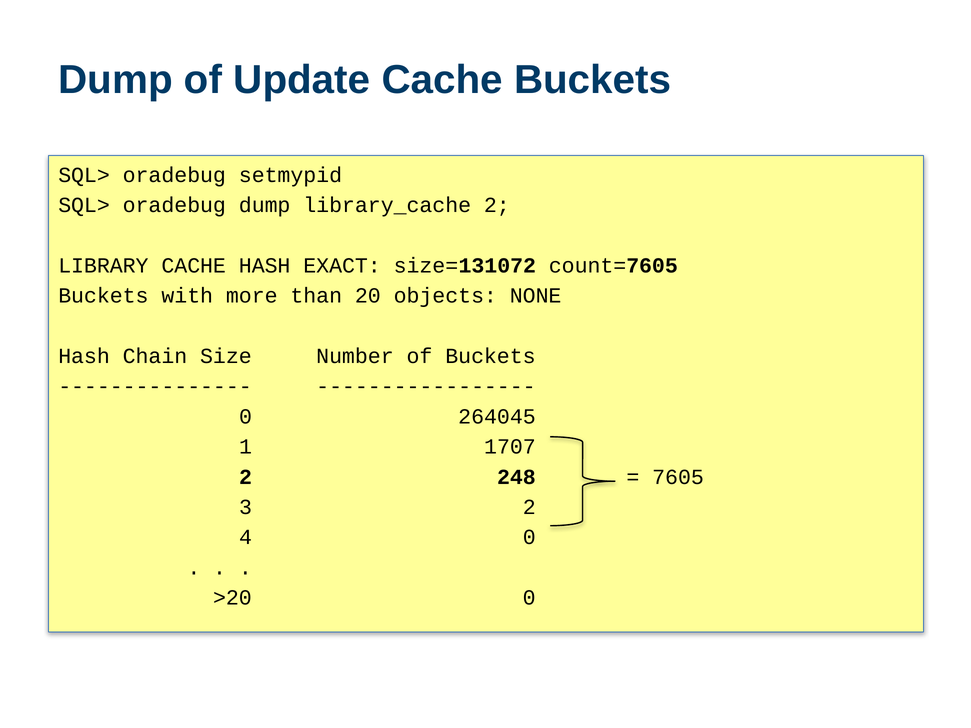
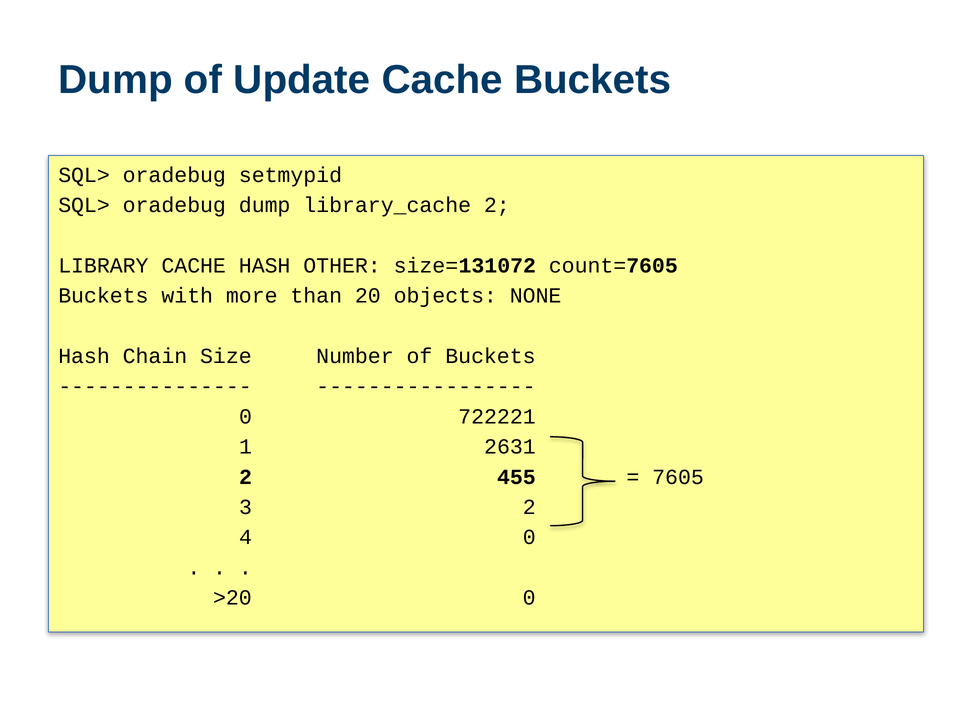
EXACT: EXACT -> OTHER
264045: 264045 -> 722221
1707: 1707 -> 2631
248: 248 -> 455
